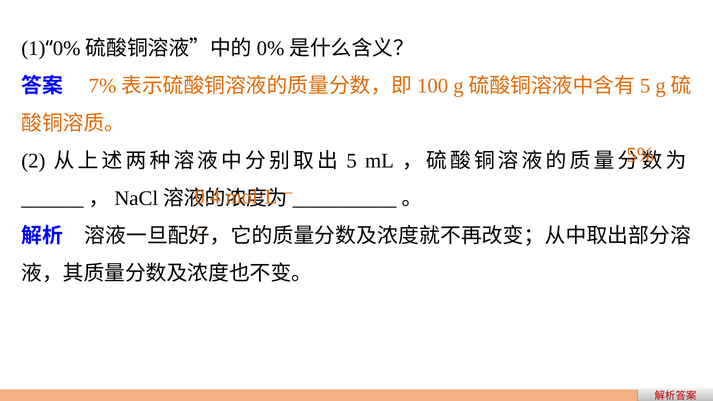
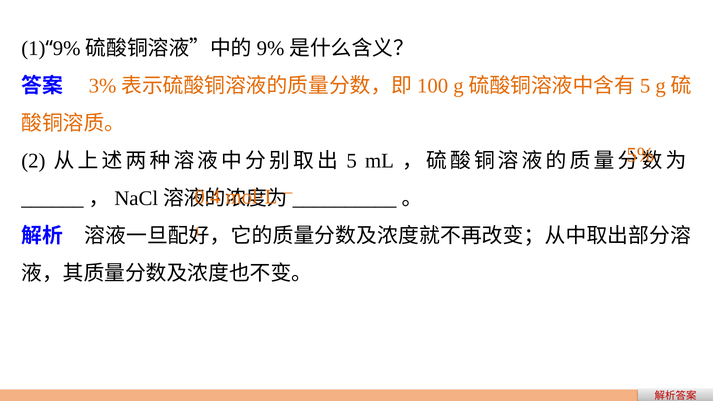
0% at (67, 49): 0% -> 9%
0% at (270, 49): 0% -> 9%
7%: 7% -> 3%
